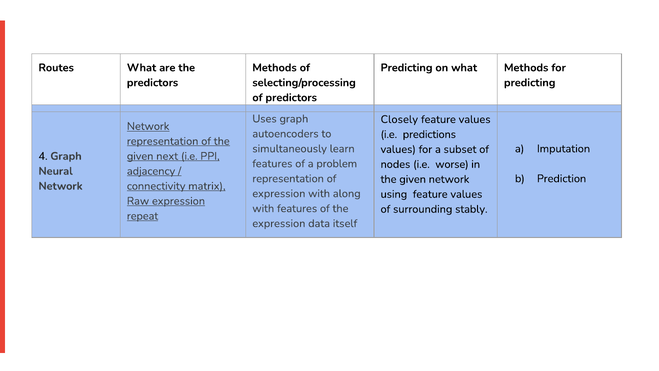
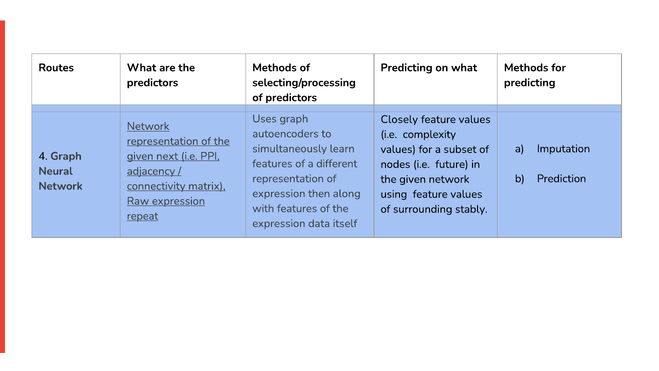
predictions: predictions -> complexity
problem: problem -> different
worse: worse -> future
expression with: with -> then
